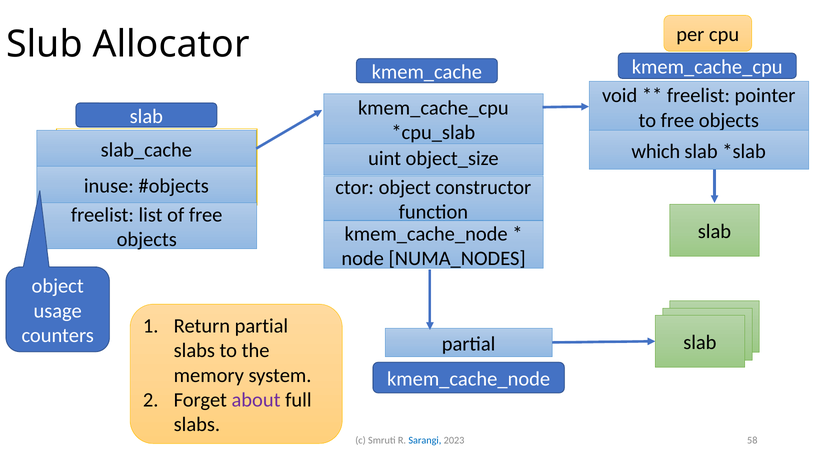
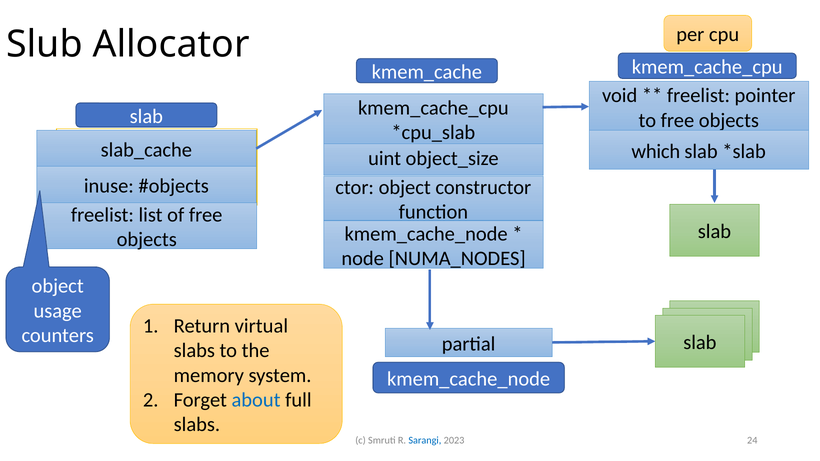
Return partial: partial -> virtual
about colour: purple -> blue
58: 58 -> 24
